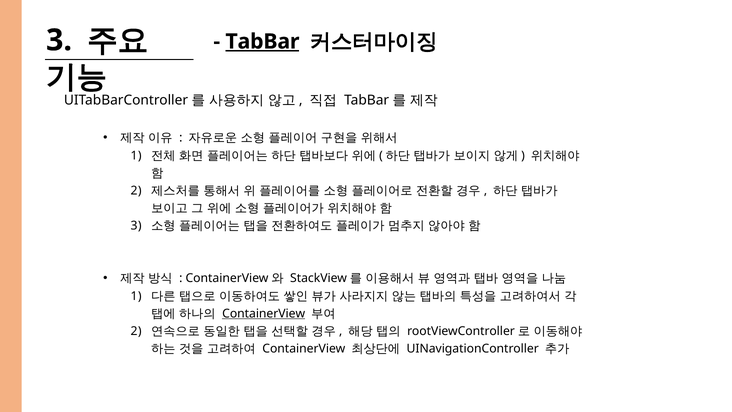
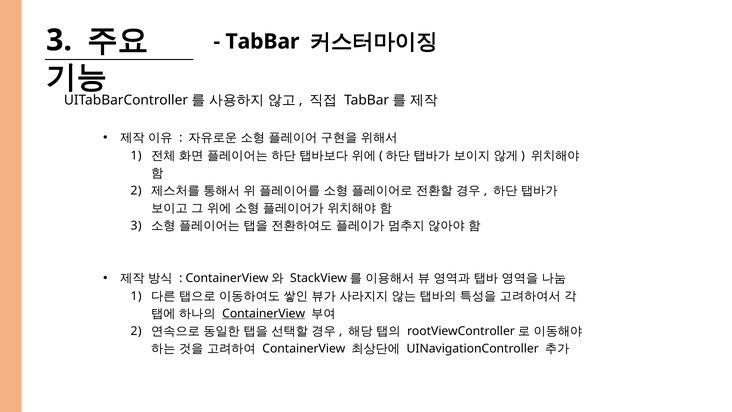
TabBar underline: present -> none
